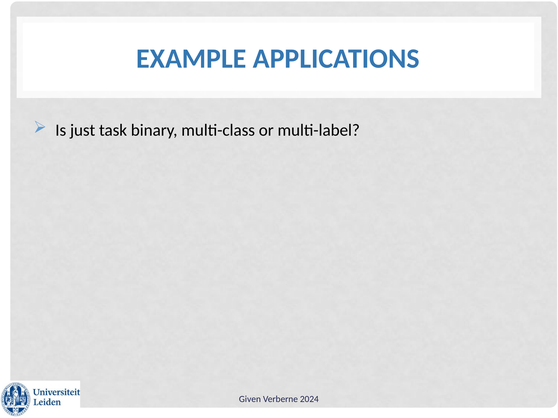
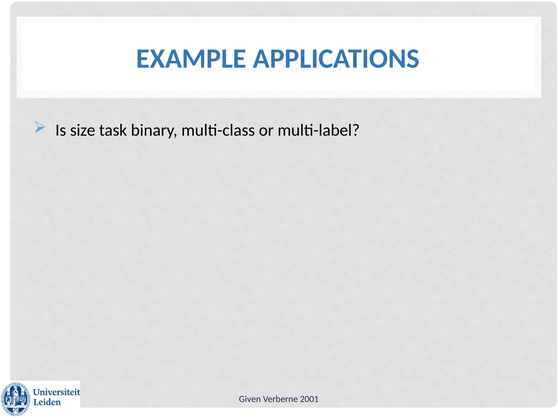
just: just -> size
2024: 2024 -> 2001
